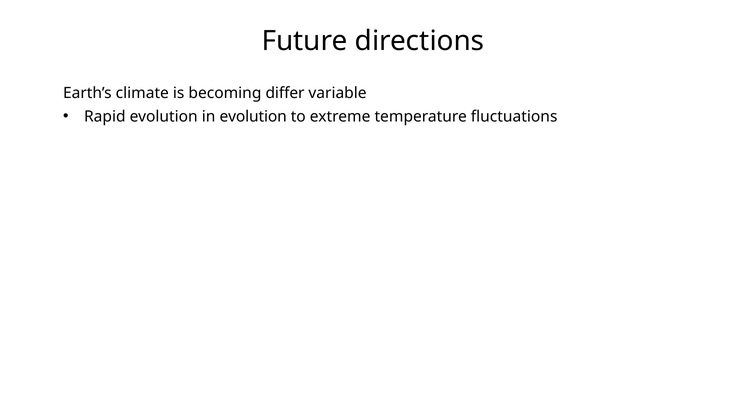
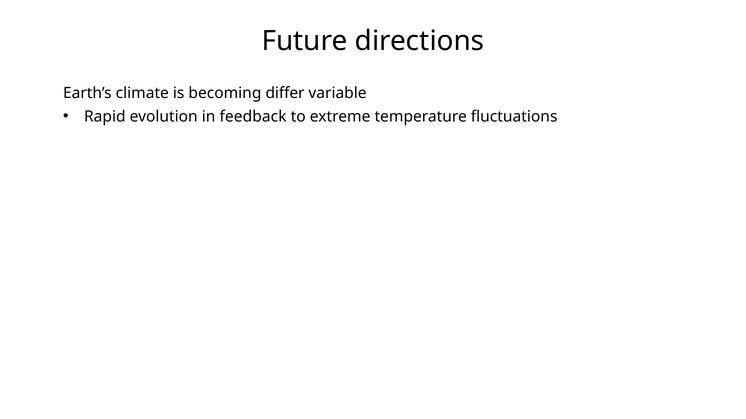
in evolution: evolution -> feedback
